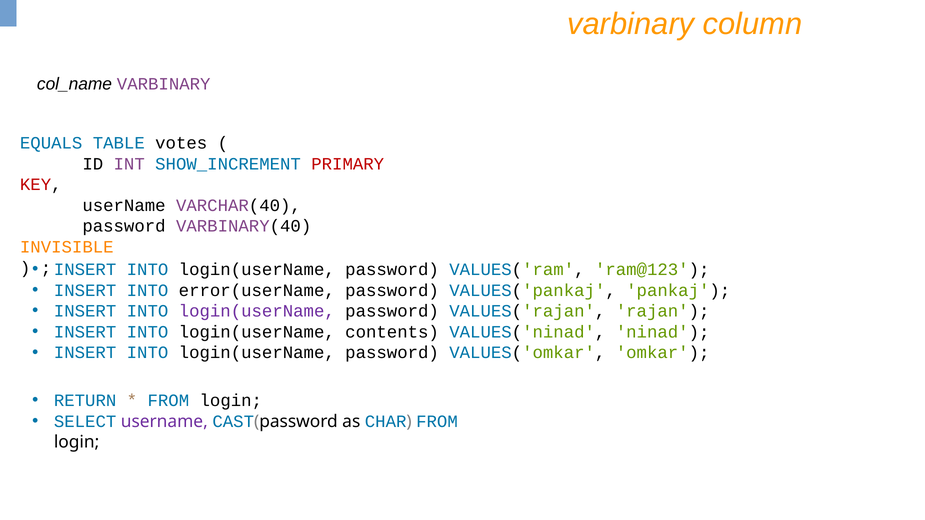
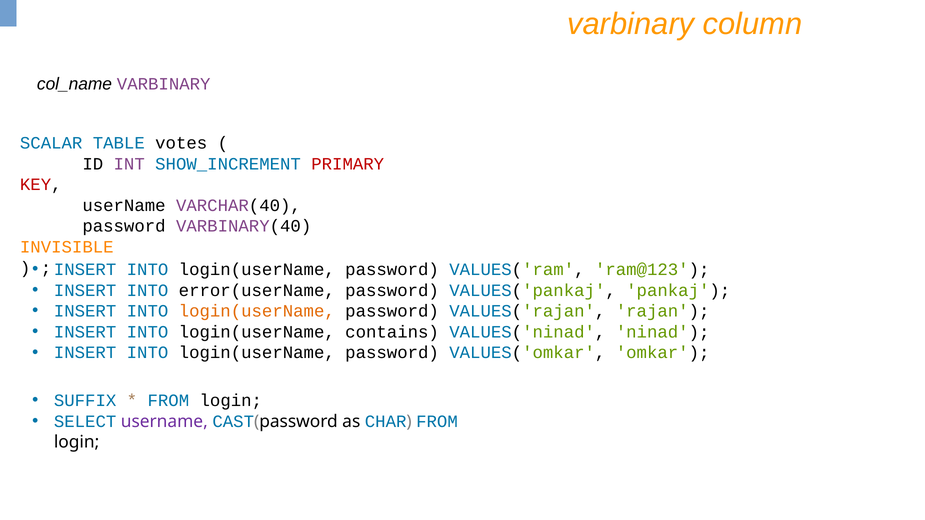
EQUALS: EQUALS -> SCALAR
login(userName at (257, 311) colour: purple -> orange
contents: contents -> contains
RETURN: RETURN -> SUFFIX
